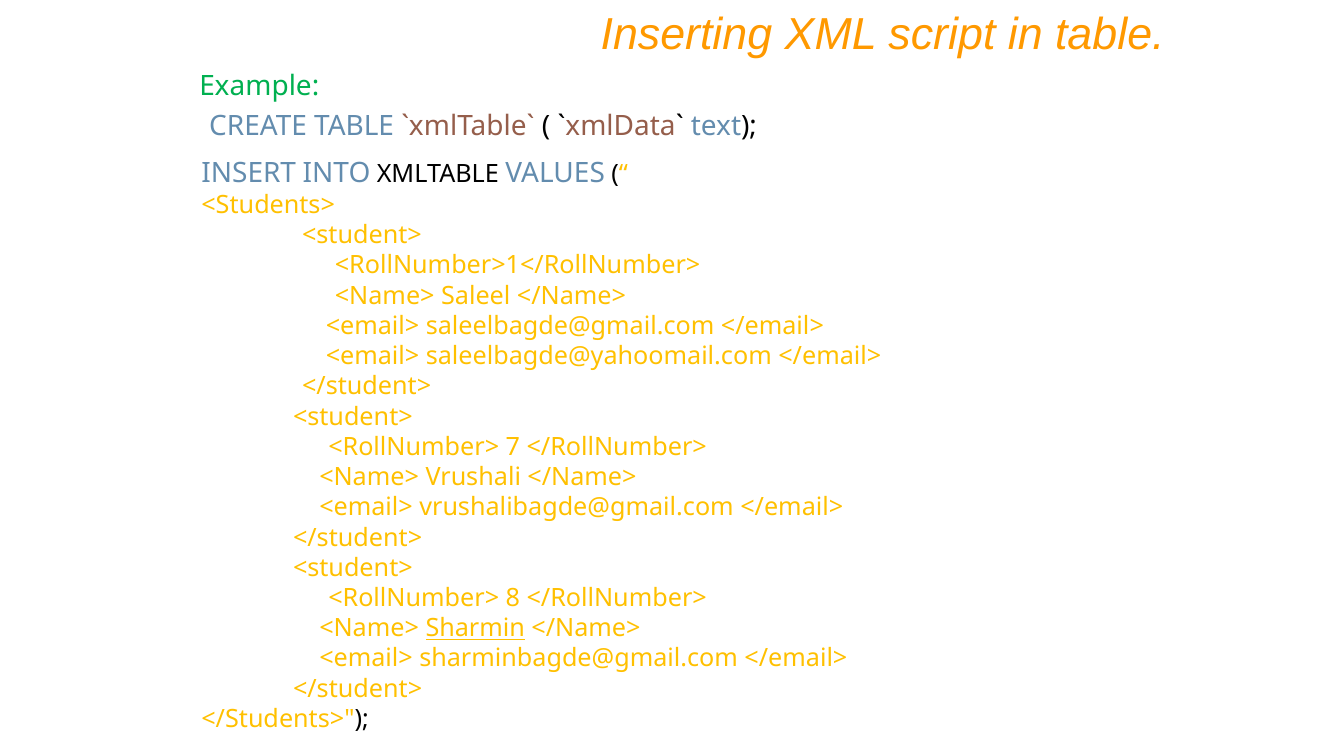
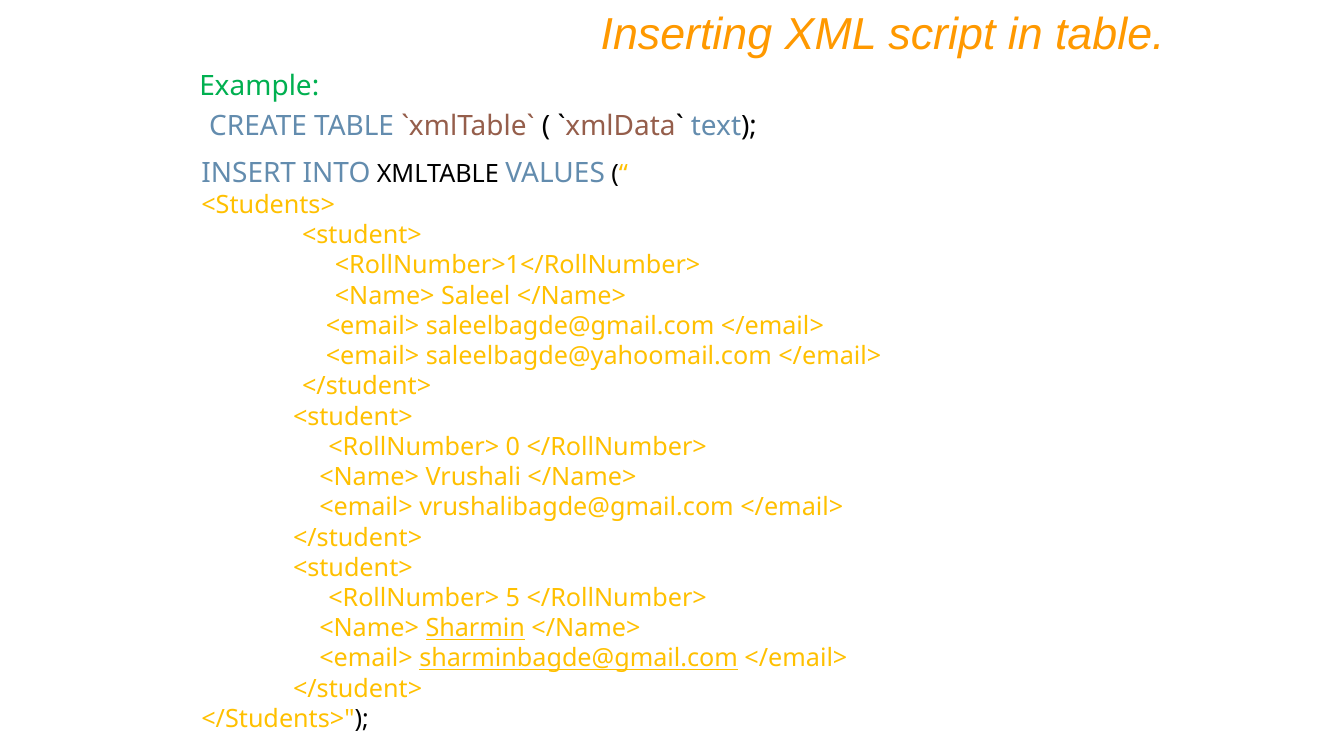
7: 7 -> 0
8: 8 -> 5
sharminbagde@gmail.com underline: none -> present
